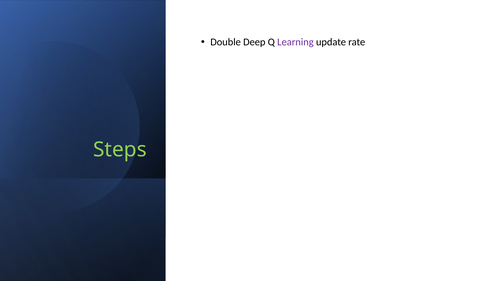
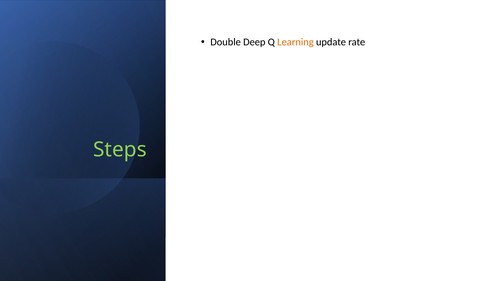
Learning colour: purple -> orange
